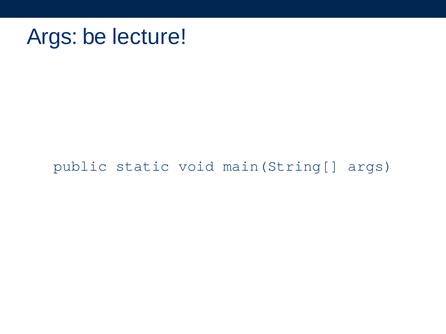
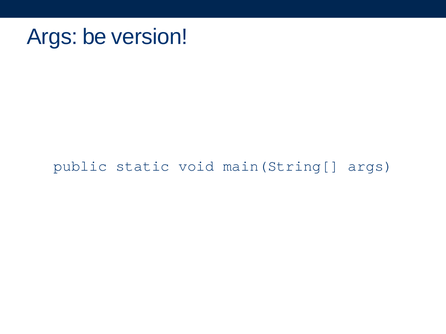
lecture: lecture -> version
